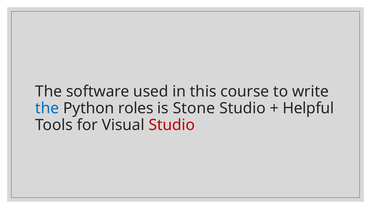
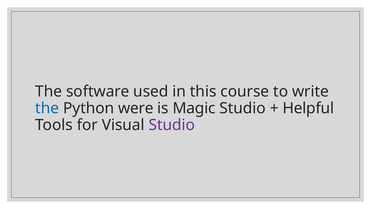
roles: roles -> were
Stone: Stone -> Magic
Studio at (172, 125) colour: red -> purple
